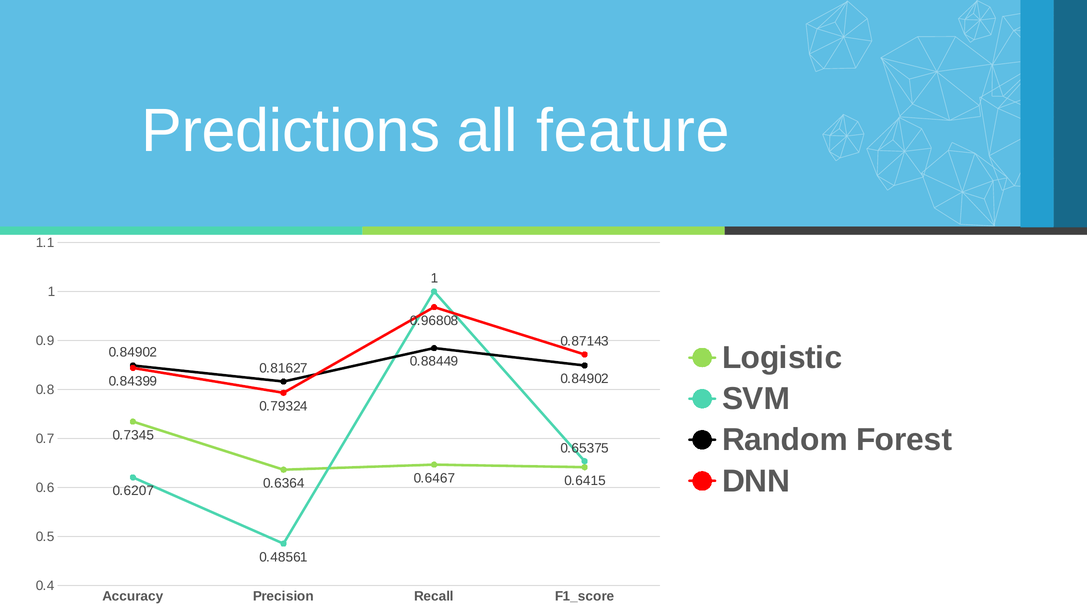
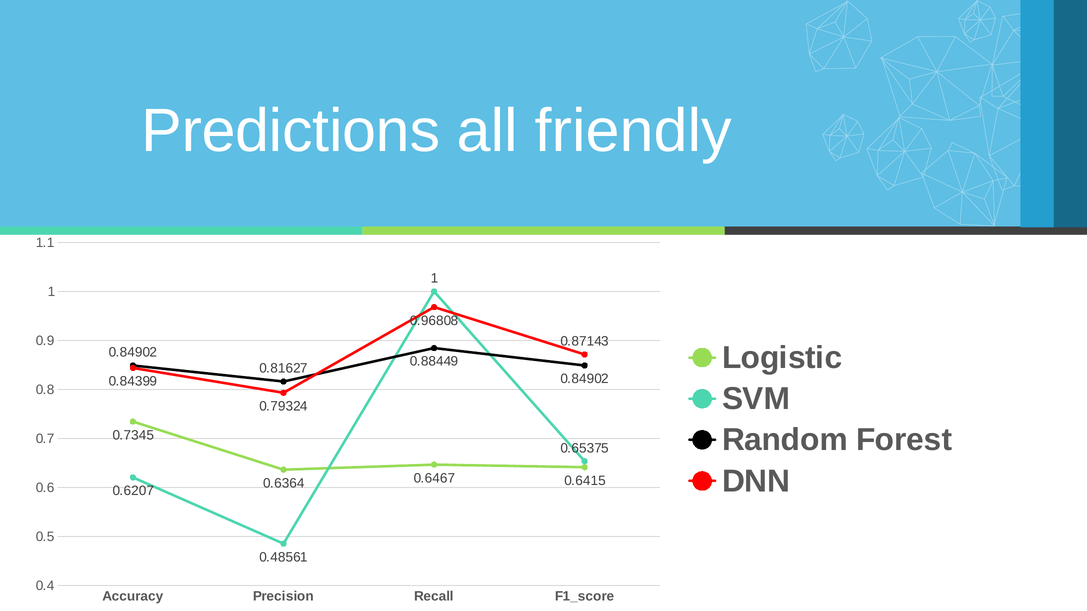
feature: feature -> friendly
